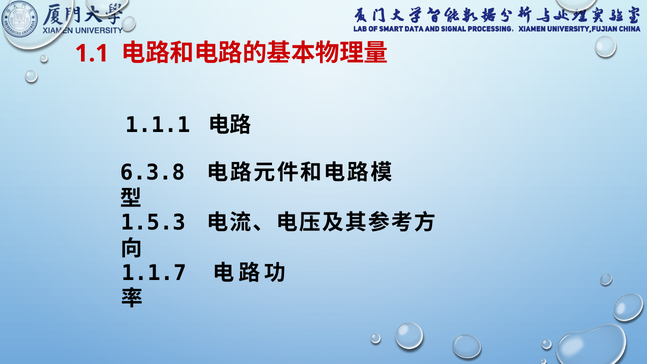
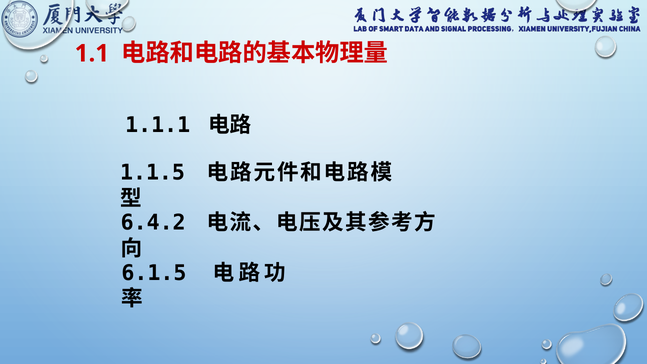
6.3.8: 6.3.8 -> 1.1.5
1.5.3: 1.5.3 -> 6.4.2
1.1.7: 1.1.7 -> 6.1.5
